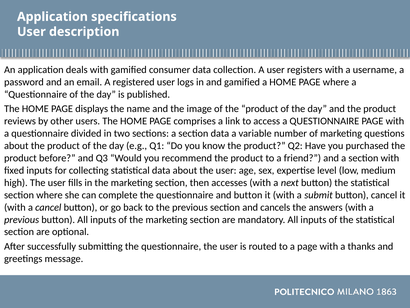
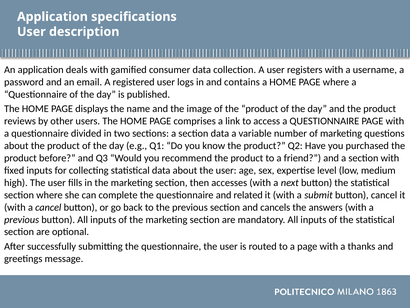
and gamified: gamified -> contains
and button: button -> related
